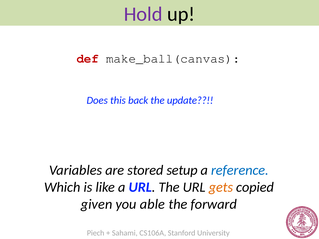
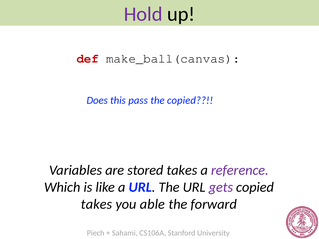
back: back -> pass
the update: update -> copied
stored setup: setup -> takes
reference colour: blue -> purple
gets colour: orange -> purple
given at (97, 204): given -> takes
